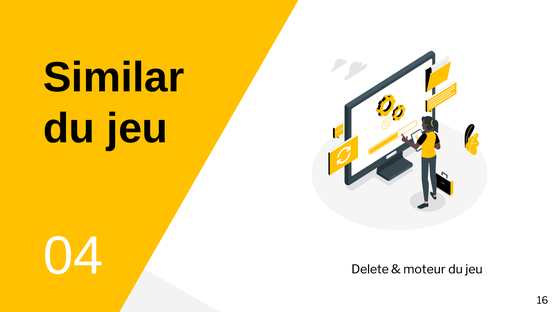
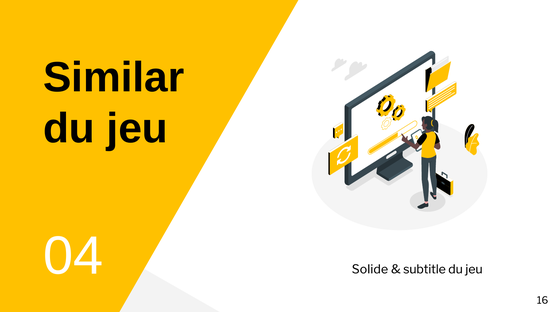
Delete: Delete -> Solide
moteur: moteur -> subtitle
